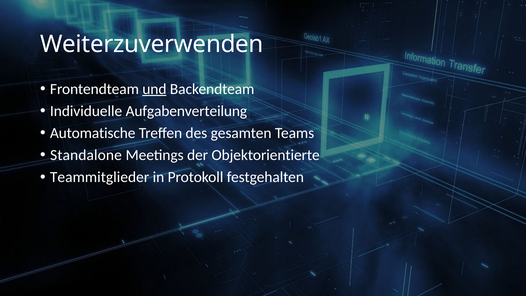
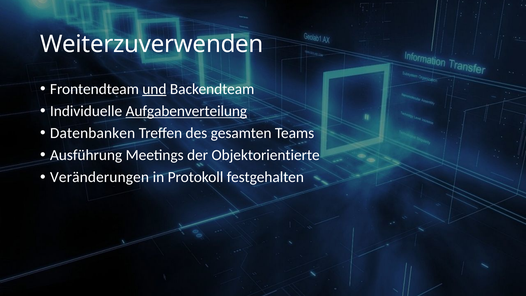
Aufgabenverteilung underline: none -> present
Automatische: Automatische -> Datenbanken
Standalone: Standalone -> Ausführung
Teammitglieder: Teammitglieder -> Veränderungen
